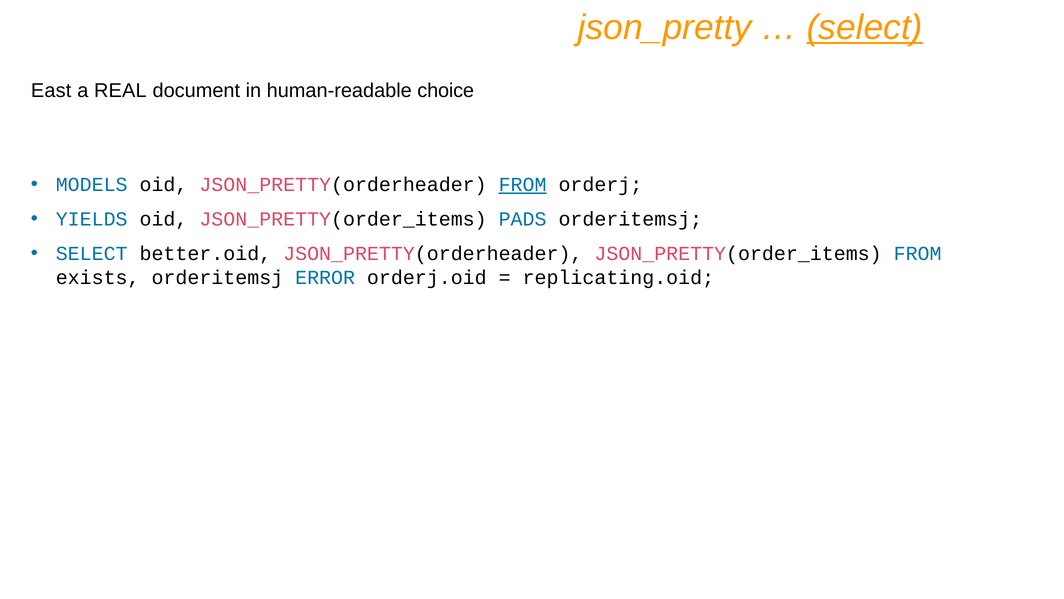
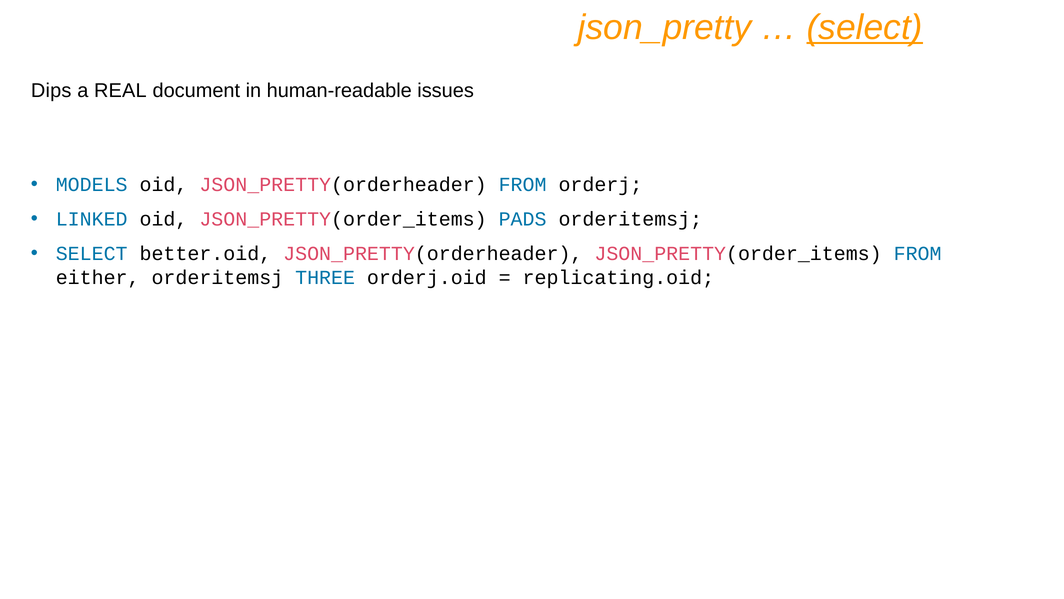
East: East -> Dips
choice: choice -> issues
FROM at (523, 185) underline: present -> none
YIELDS: YIELDS -> LINKED
exists: exists -> either
ERROR: ERROR -> THREE
